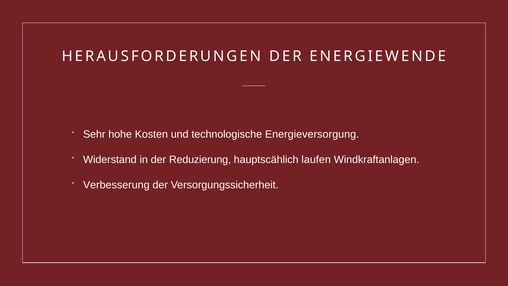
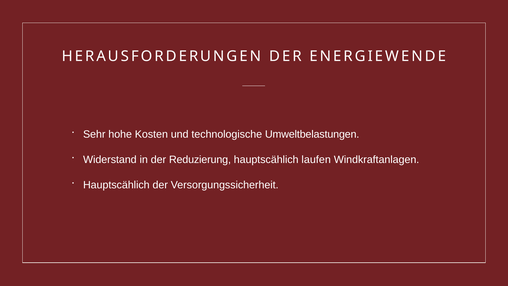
Energieversorgung: Energieversorgung -> Umweltbelastungen
Verbesserung at (116, 185): Verbesserung -> Hauptscählich
